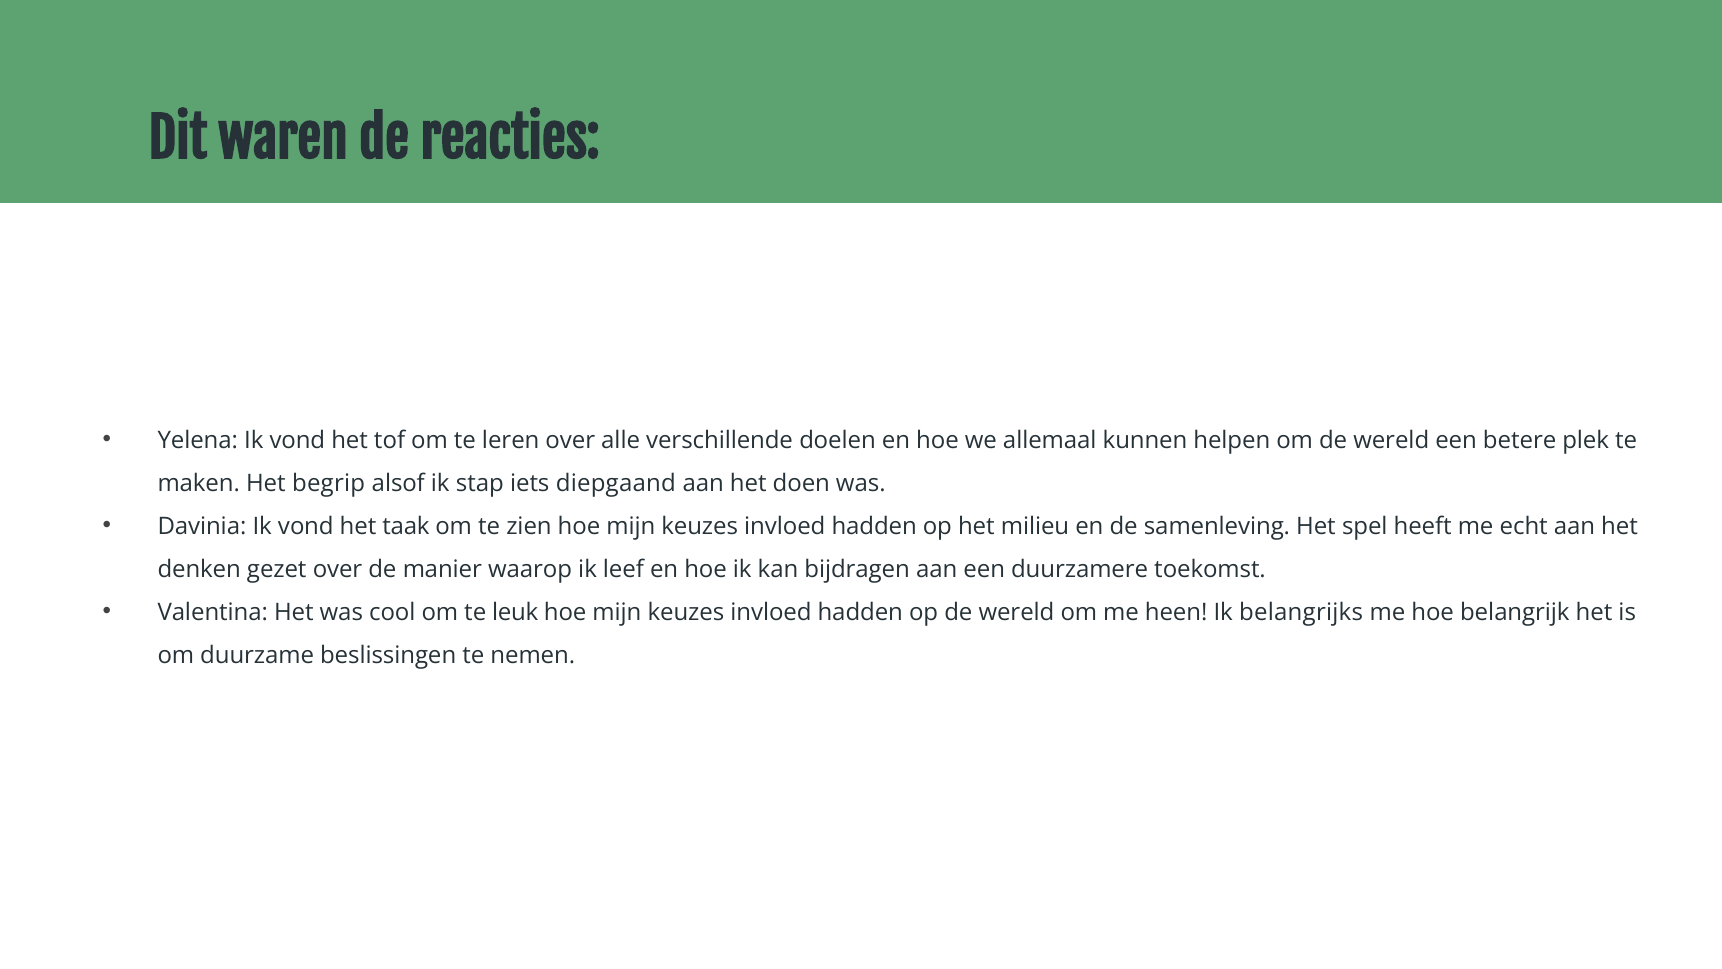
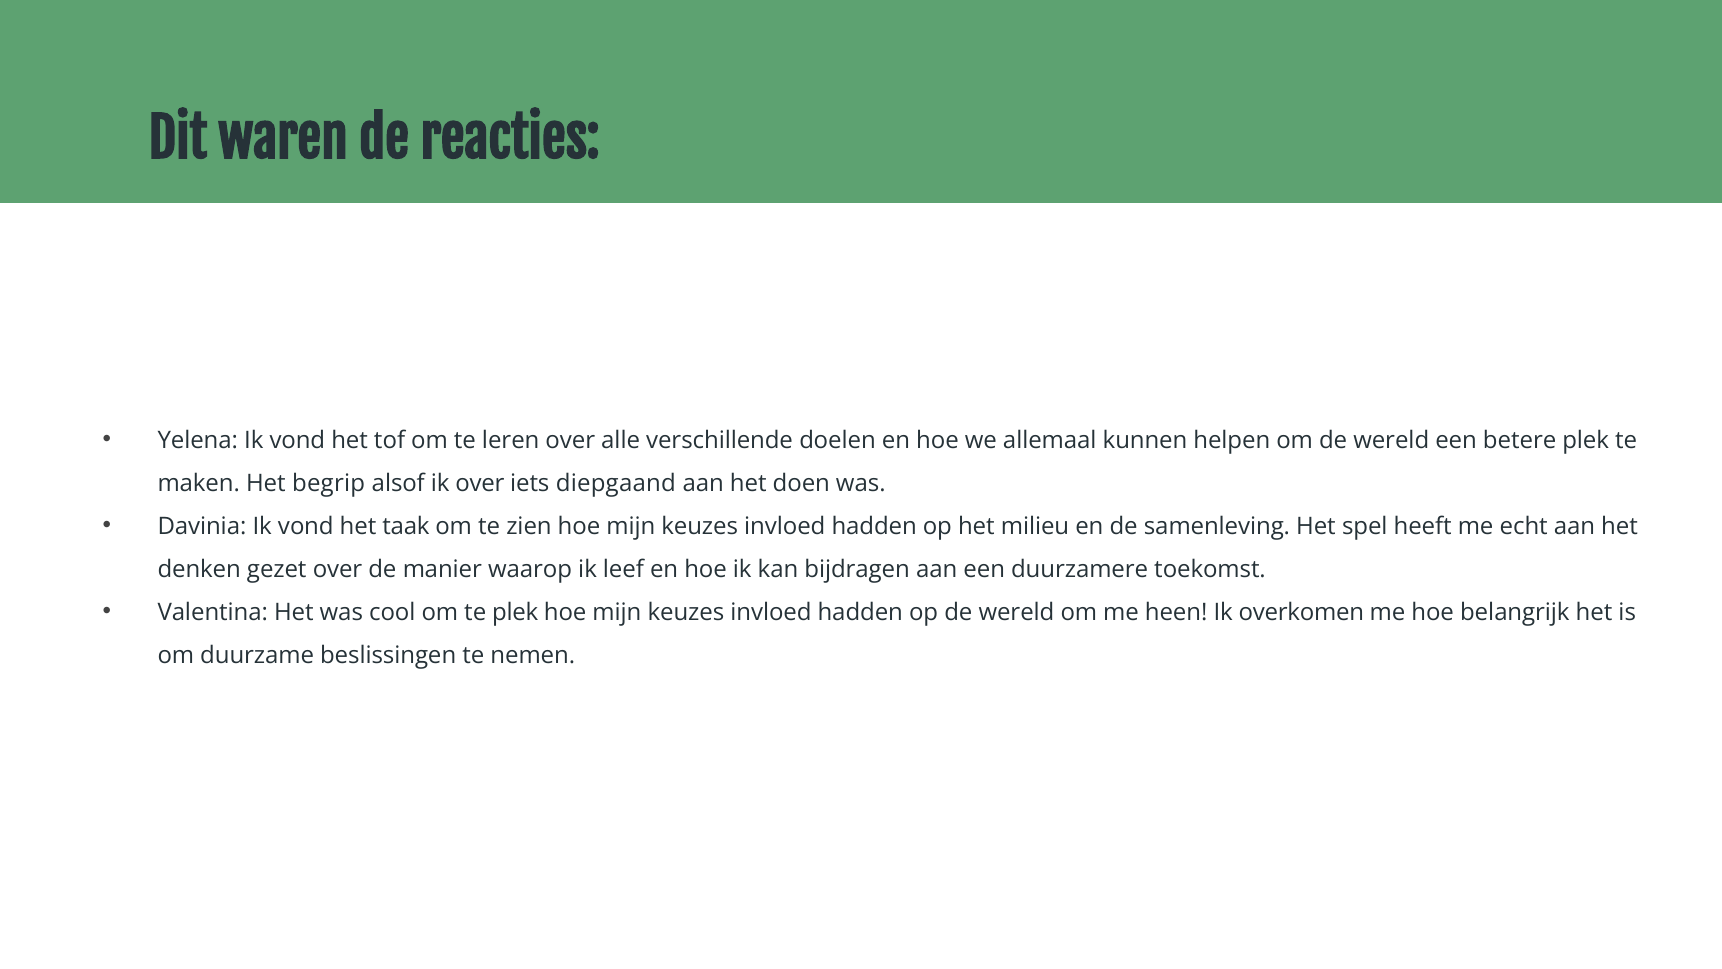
ik stap: stap -> over
te leuk: leuk -> plek
belangrijks: belangrijks -> overkomen
